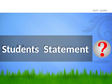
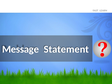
Students: Students -> Message
